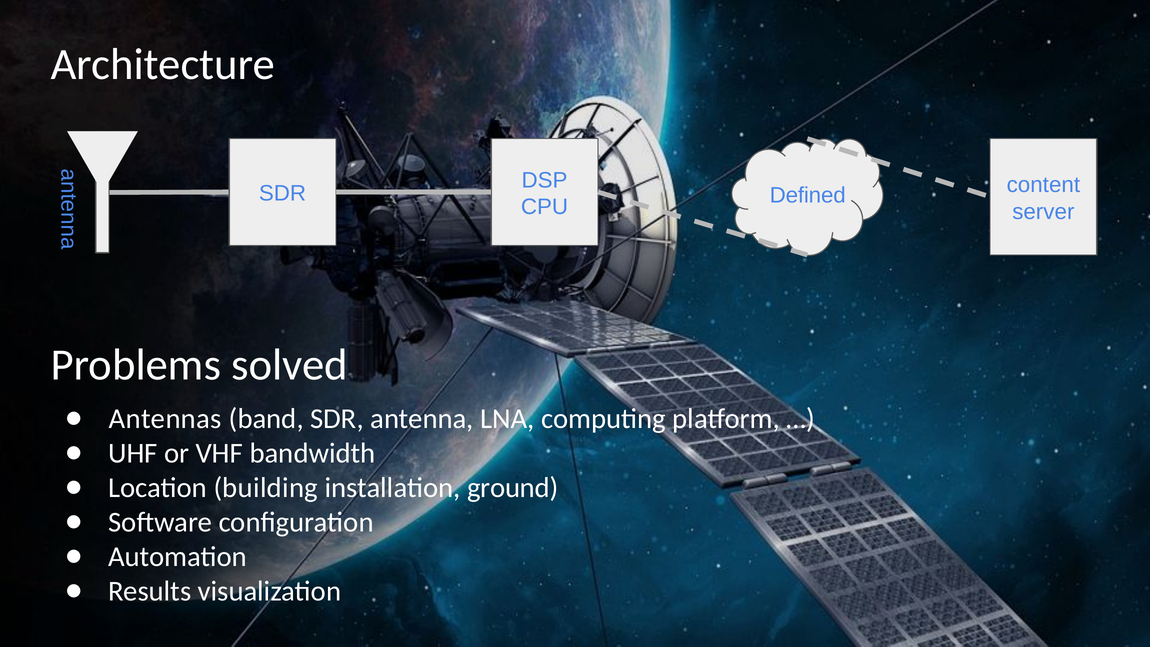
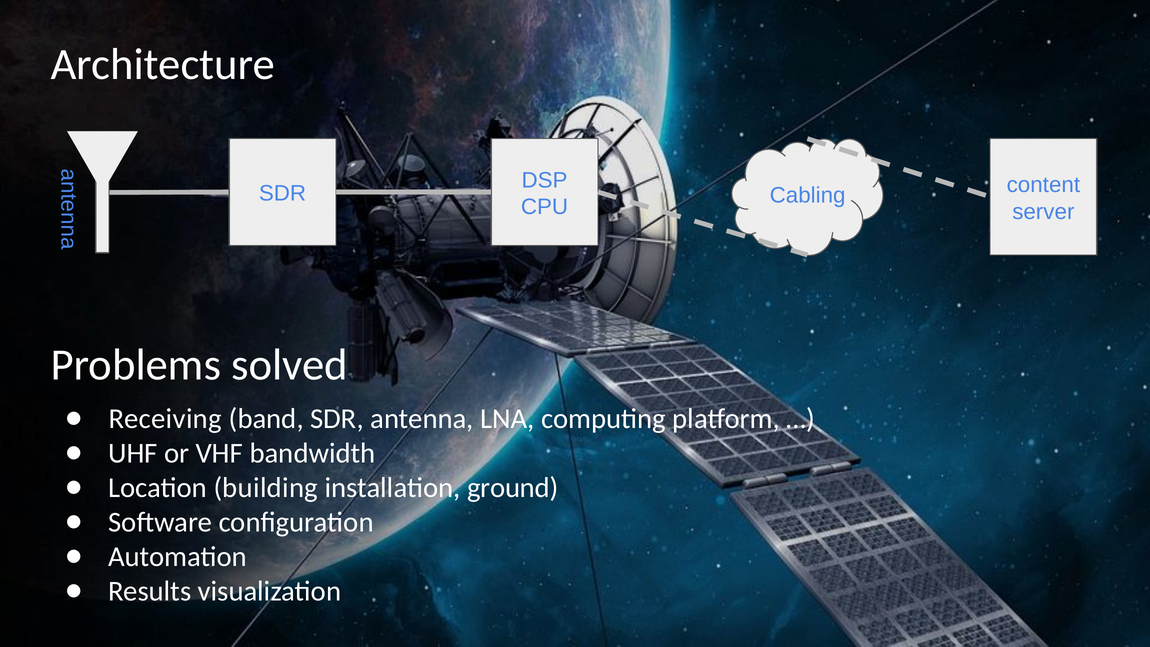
Defined: Defined -> Cabling
Antennas: Antennas -> Receiving
